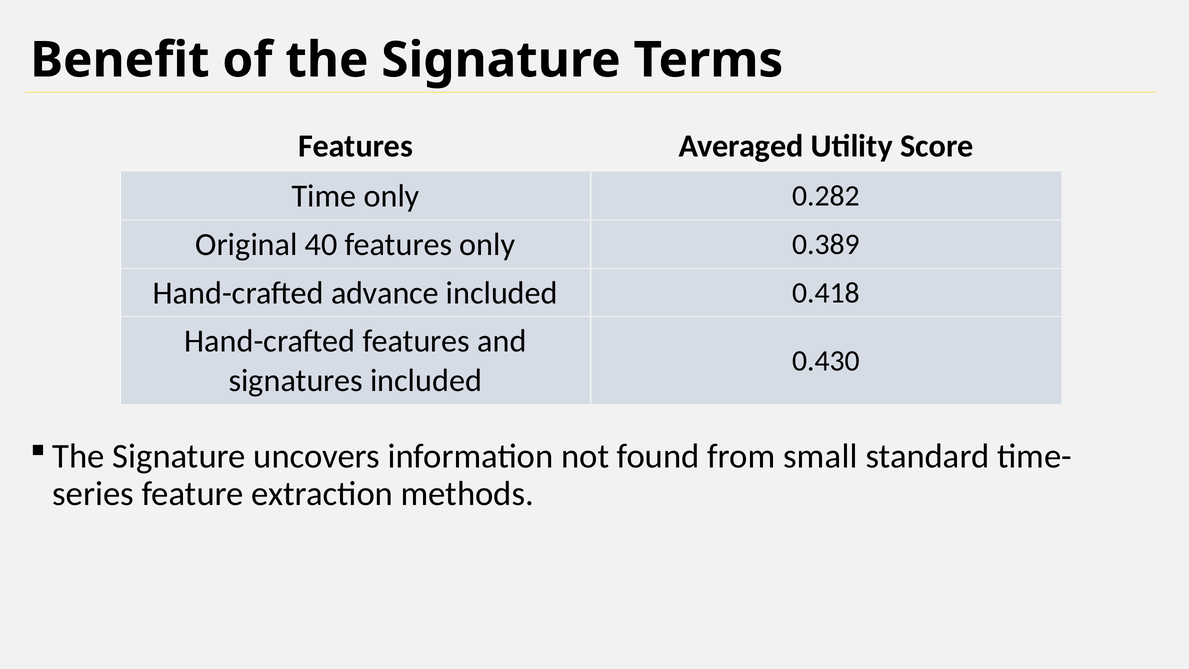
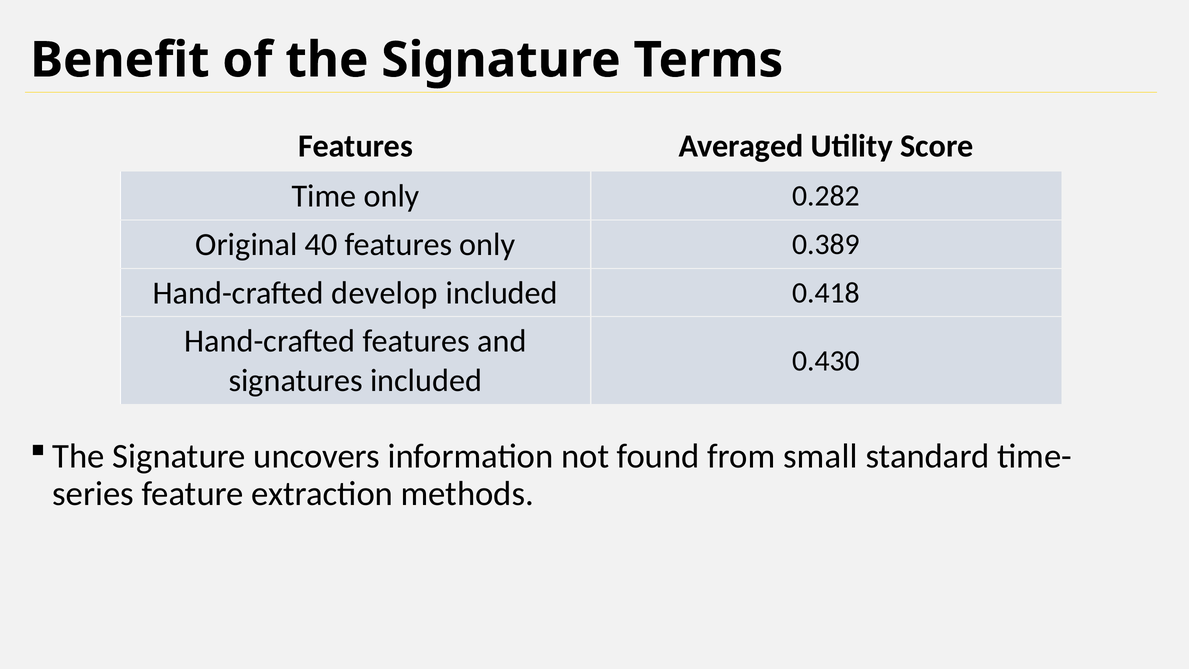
advance: advance -> develop
